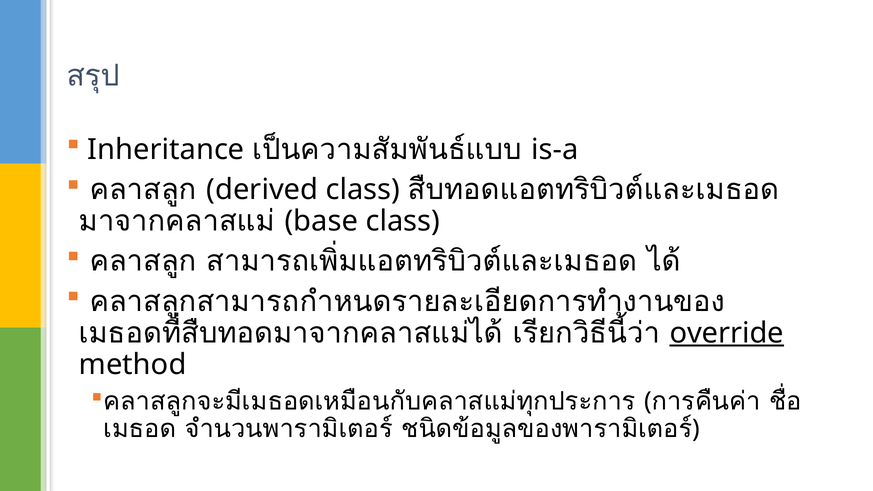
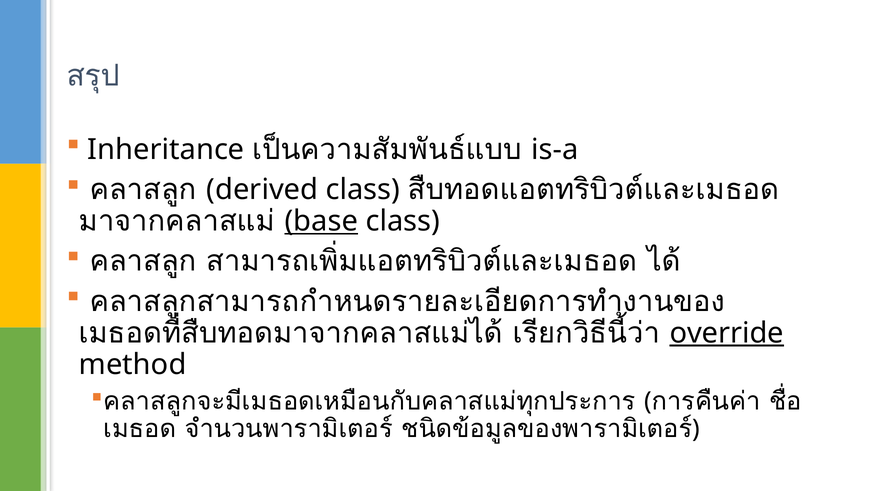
base underline: none -> present
